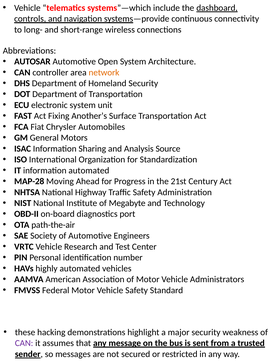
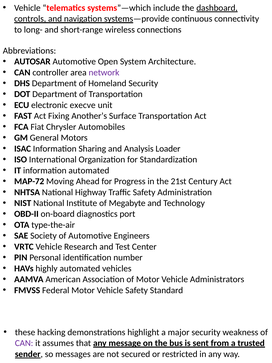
network colour: orange -> purple
electronic system: system -> execve
Source: Source -> Loader
MAP-28: MAP-28 -> MAP-72
path-the-air: path-the-air -> type-the-air
